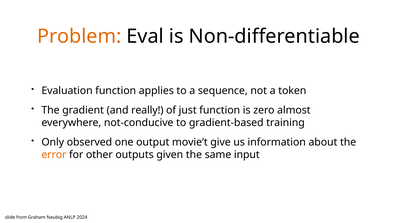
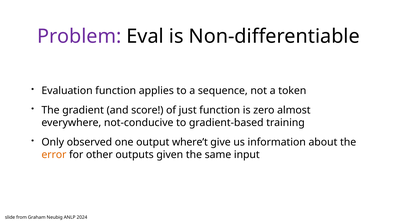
Problem colour: orange -> purple
really: really -> score
movie’t: movie’t -> where’t
